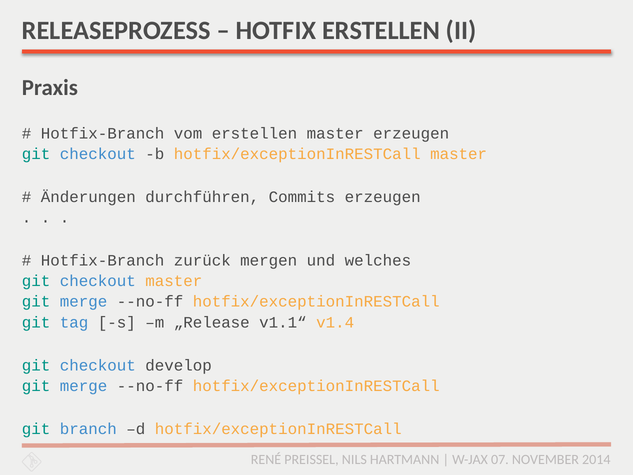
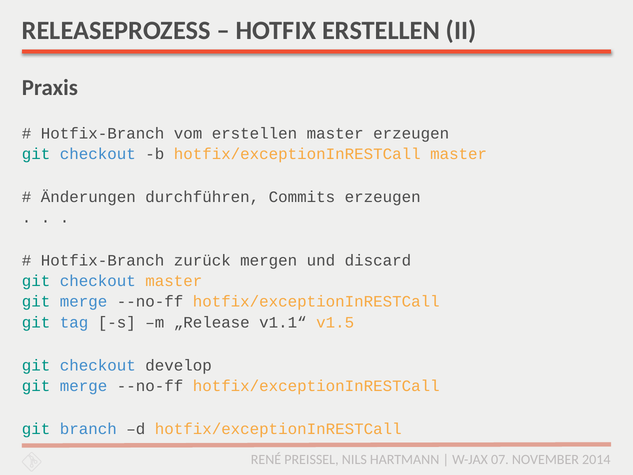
welches: welches -> discard
v1.4: v1.4 -> v1.5
